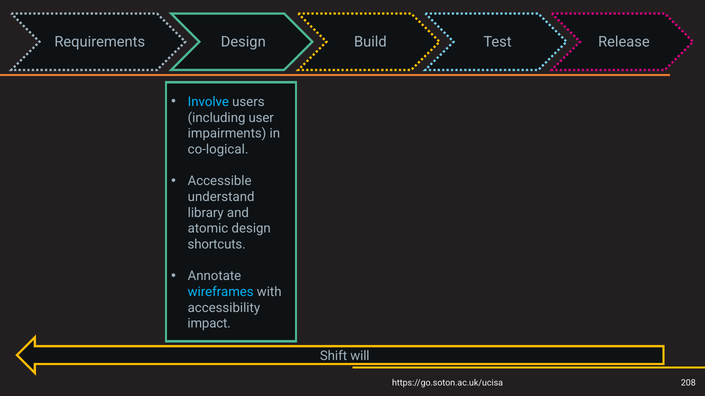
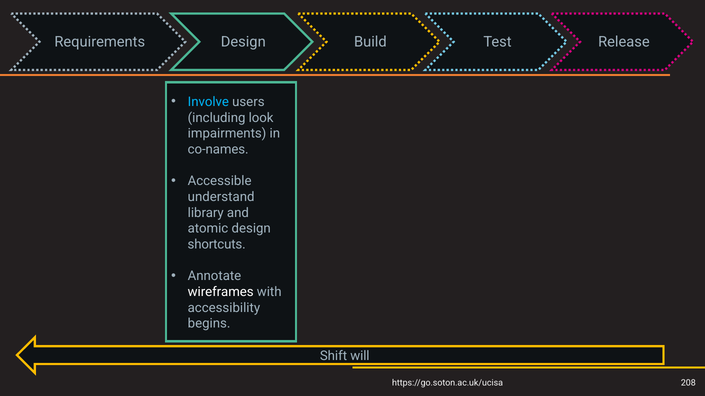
user: user -> look
co-logical: co-logical -> co-names
wireframes colour: light blue -> white
impact: impact -> begins
